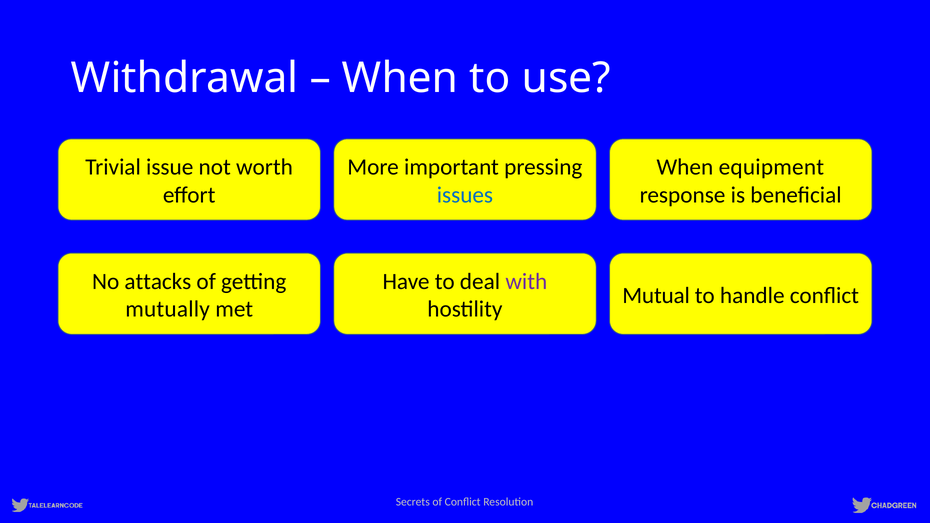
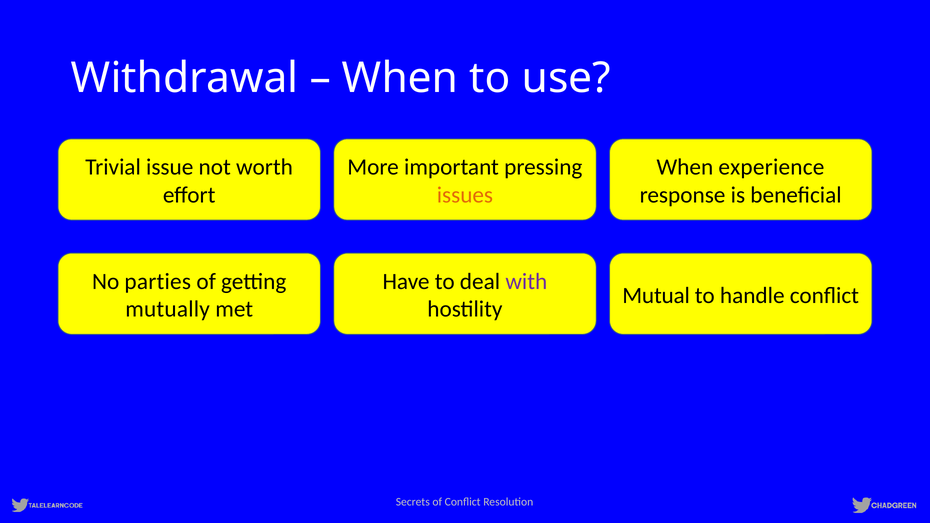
equipment: equipment -> experience
issues colour: blue -> orange
attacks: attacks -> parties
